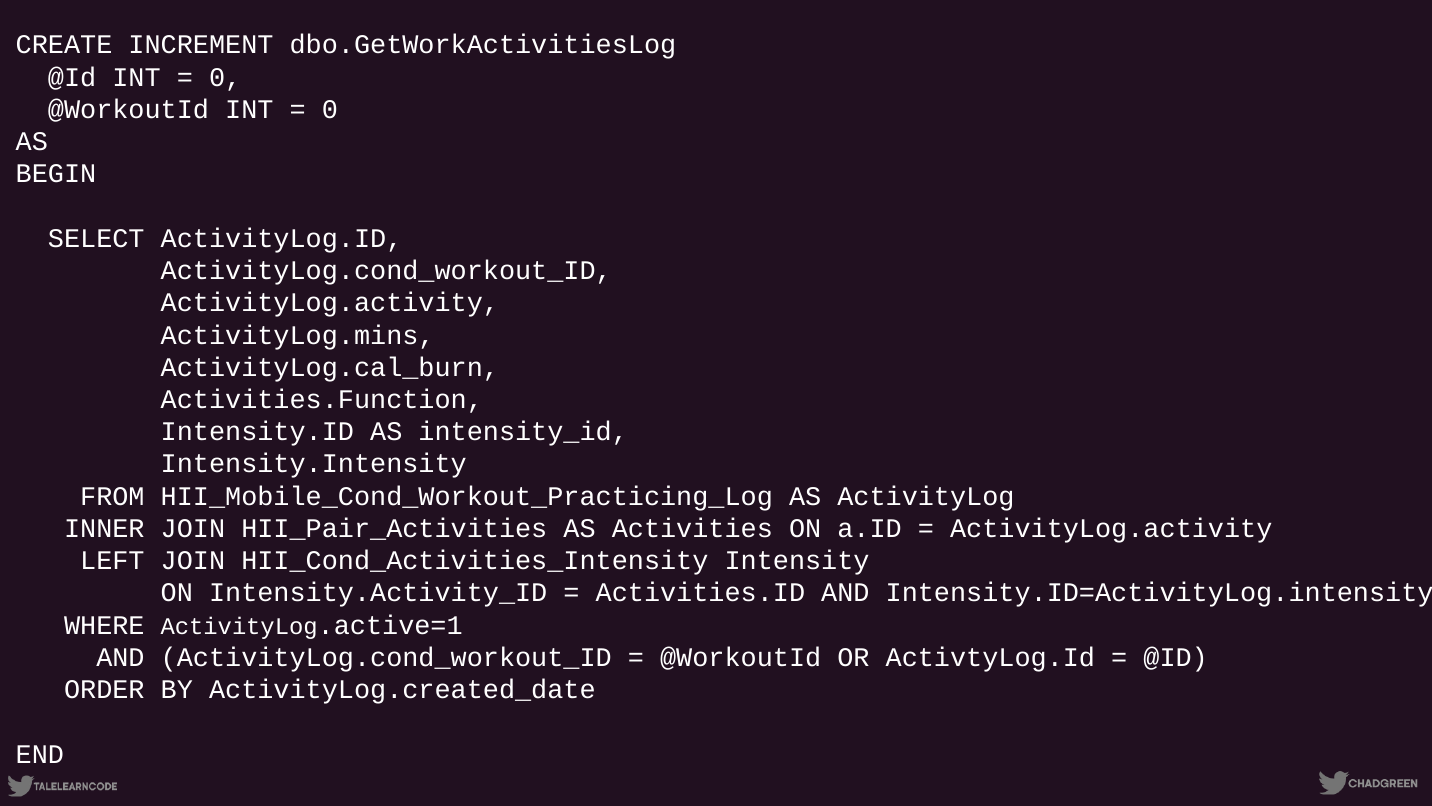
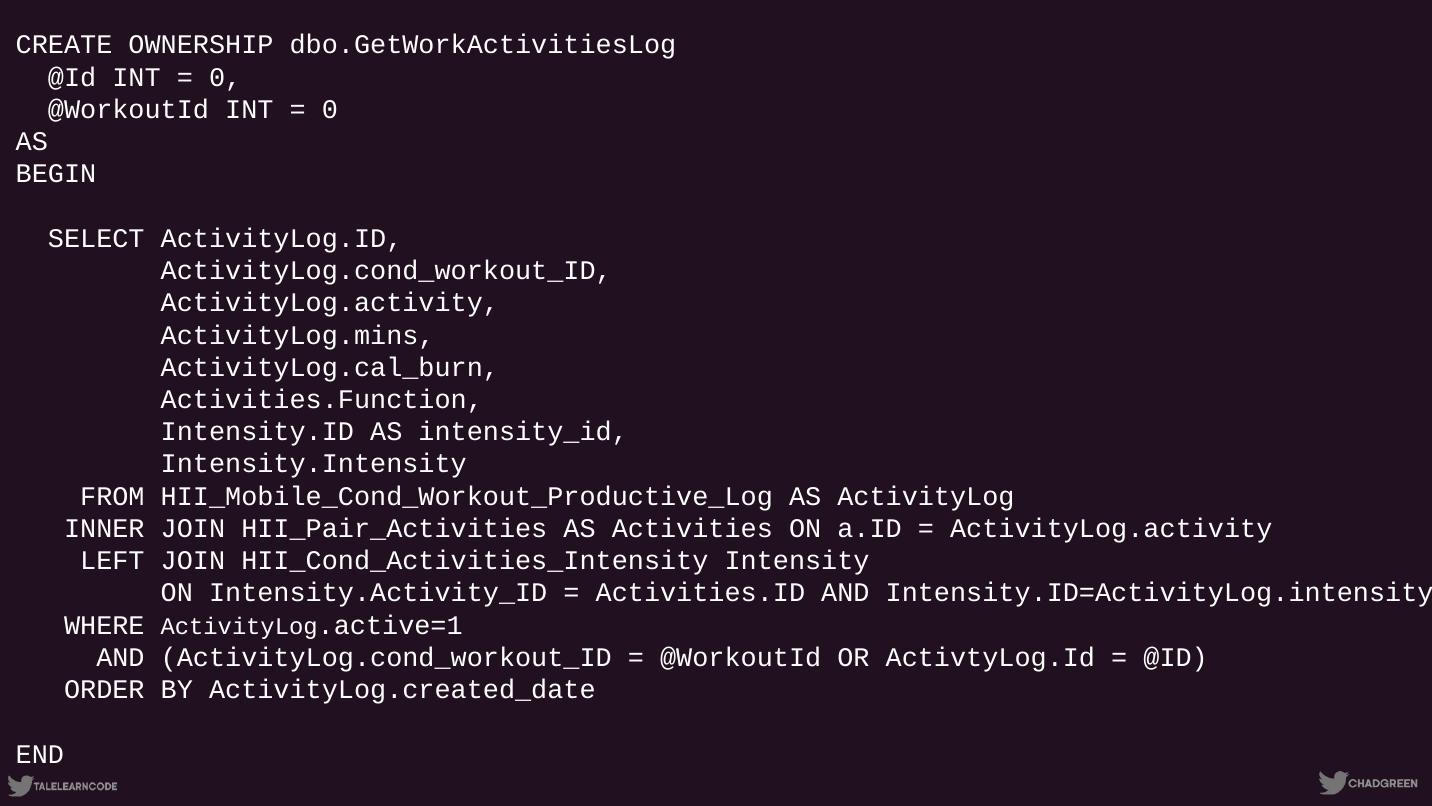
INCREMENT: INCREMENT -> OWNERSHIP
HII_Mobile_Cond_Workout_Practicing_Log: HII_Mobile_Cond_Workout_Practicing_Log -> HII_Mobile_Cond_Workout_Productive_Log
